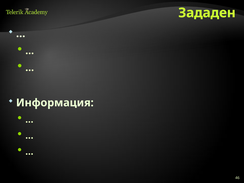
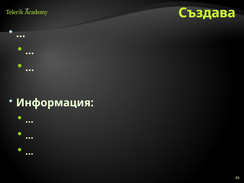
Зададен: Зададен -> Създава
